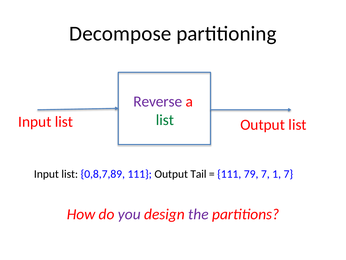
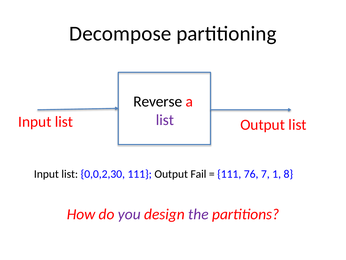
Reverse colour: purple -> black
list at (165, 120) colour: green -> purple
0,8,7,89: 0,8,7,89 -> 0,0,2,30
Tail: Tail -> Fail
79: 79 -> 76
1 7: 7 -> 8
